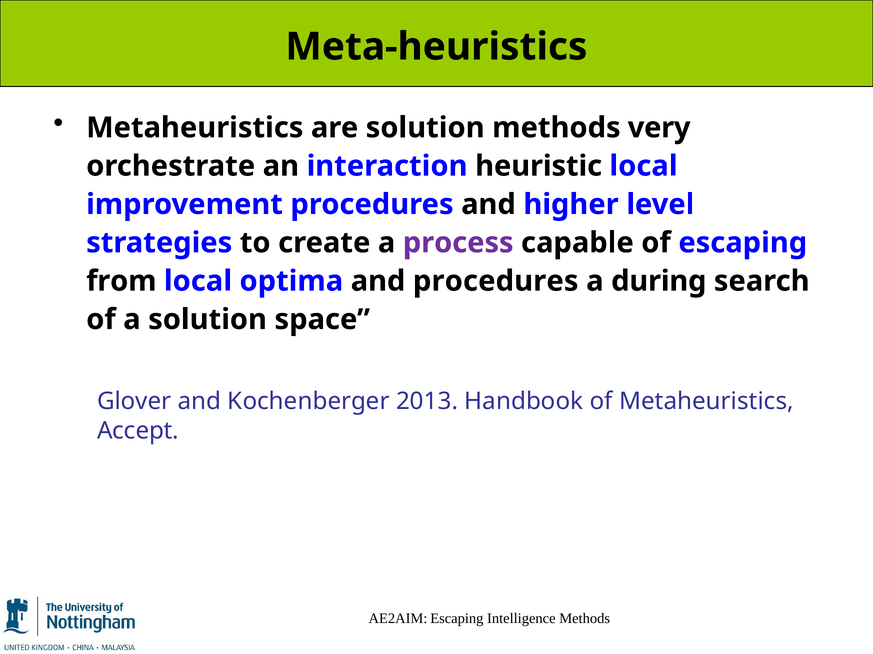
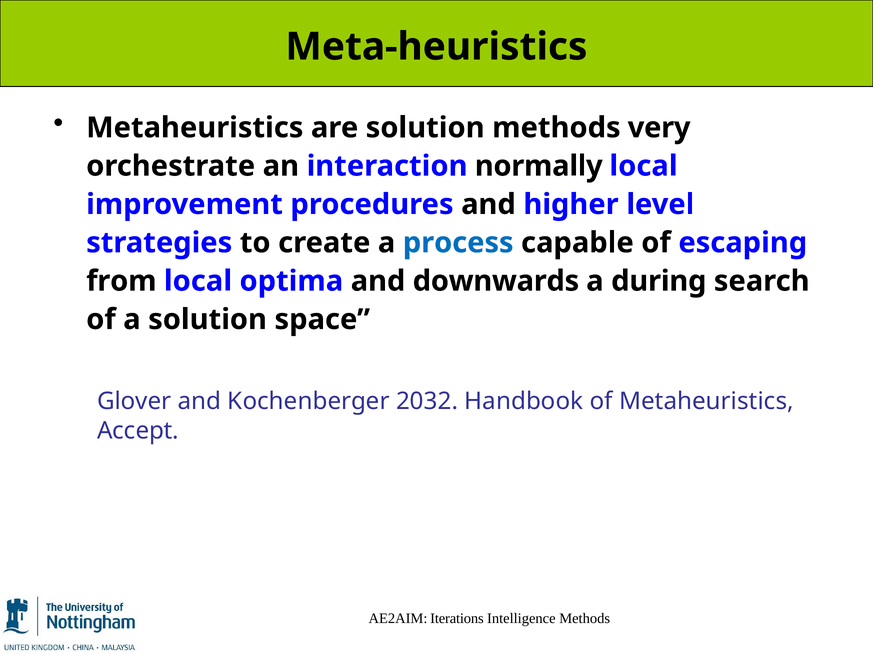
heuristic: heuristic -> normally
process colour: purple -> blue
and procedures: procedures -> downwards
2013: 2013 -> 2032
AE2AIM Escaping: Escaping -> Iterations
